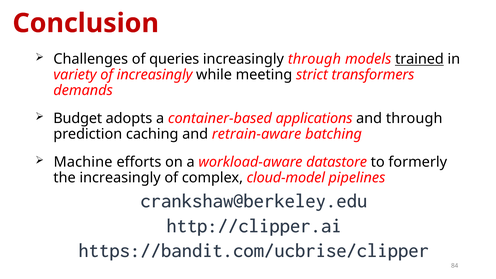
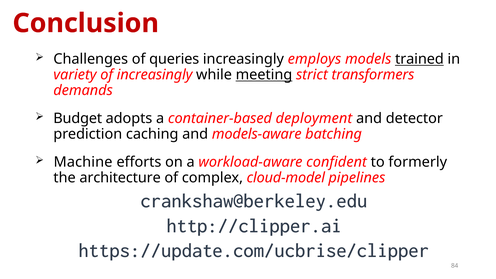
increasingly through: through -> employs
meeting underline: none -> present
applications: applications -> deployment
and through: through -> detector
retrain-aware: retrain-aware -> models-aware
datastore: datastore -> confident
the increasingly: increasingly -> architecture
https://bandit.com/ucbrise/clipper: https://bandit.com/ucbrise/clipper -> https://update.com/ucbrise/clipper
